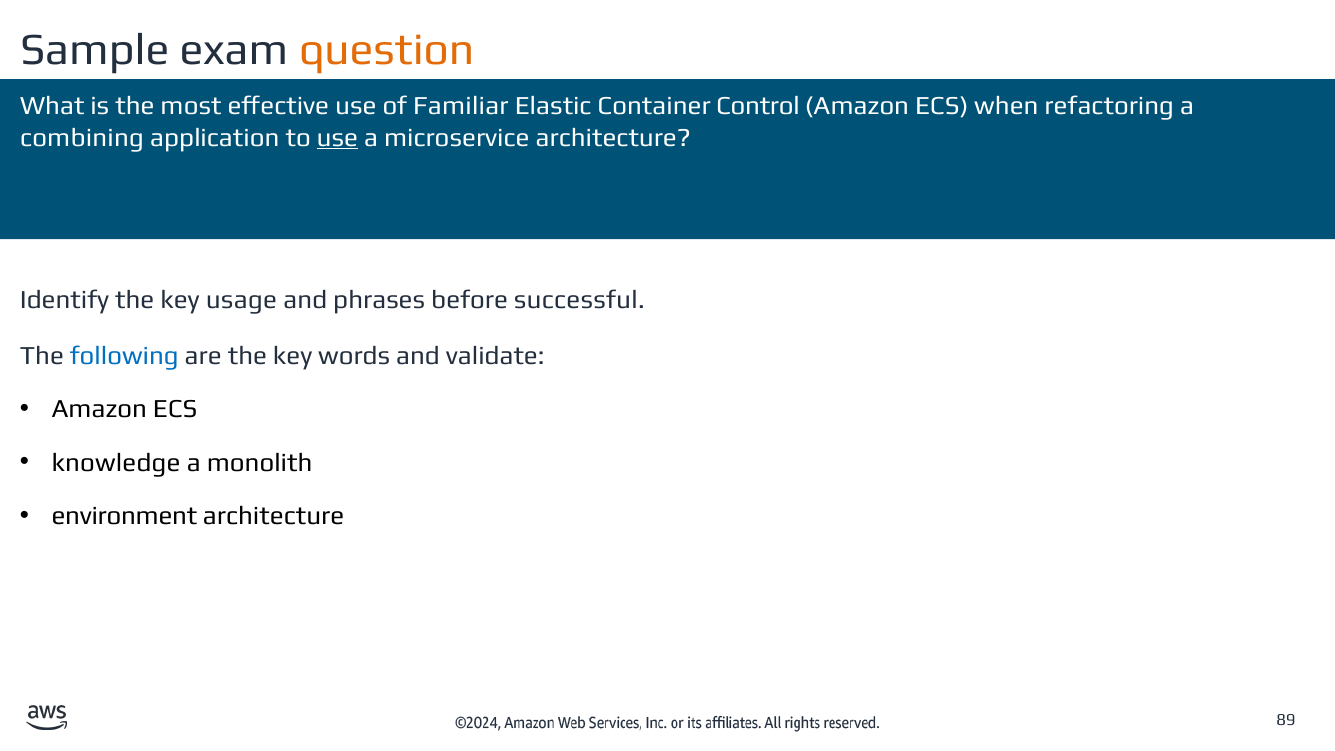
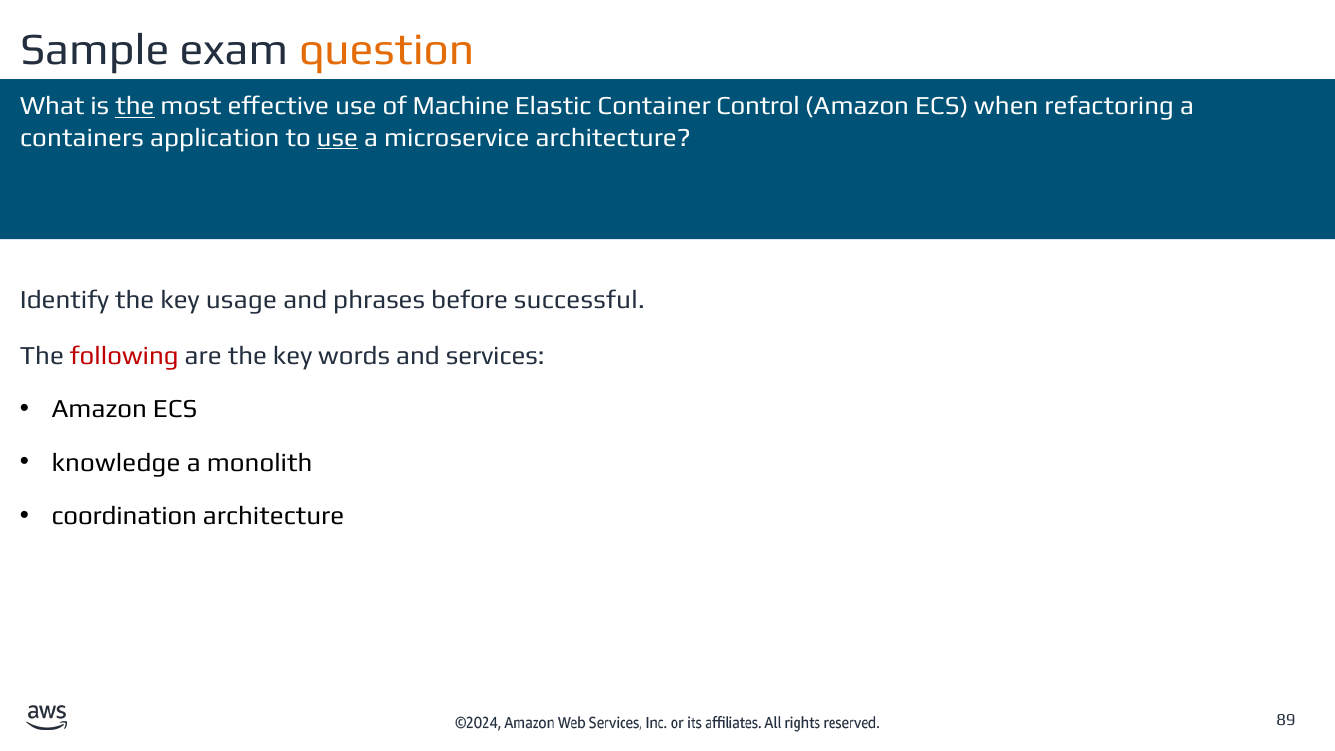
the at (135, 106) underline: none -> present
Familiar: Familiar -> Machine
combining: combining -> containers
following colour: blue -> red
validate: validate -> services
environment: environment -> coordination
